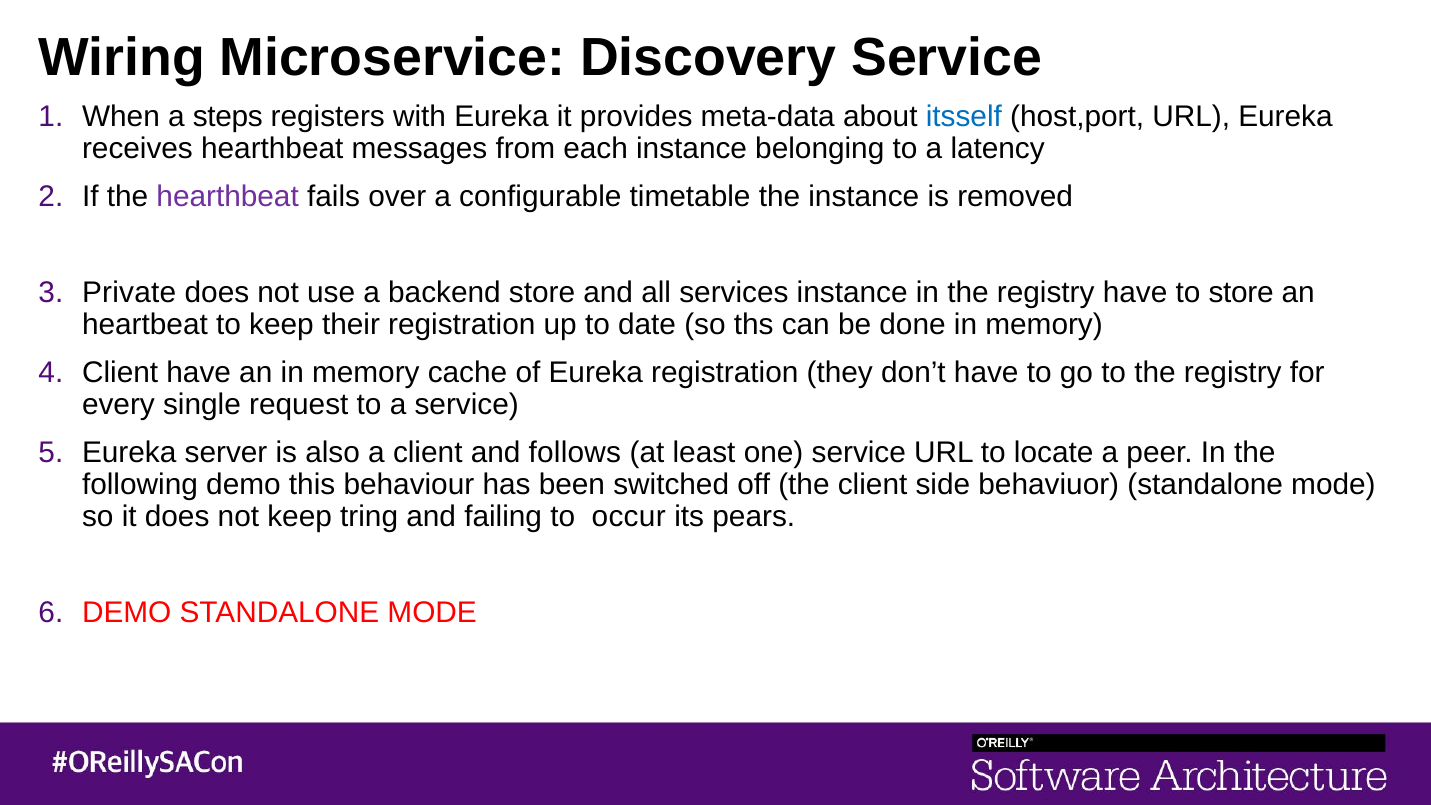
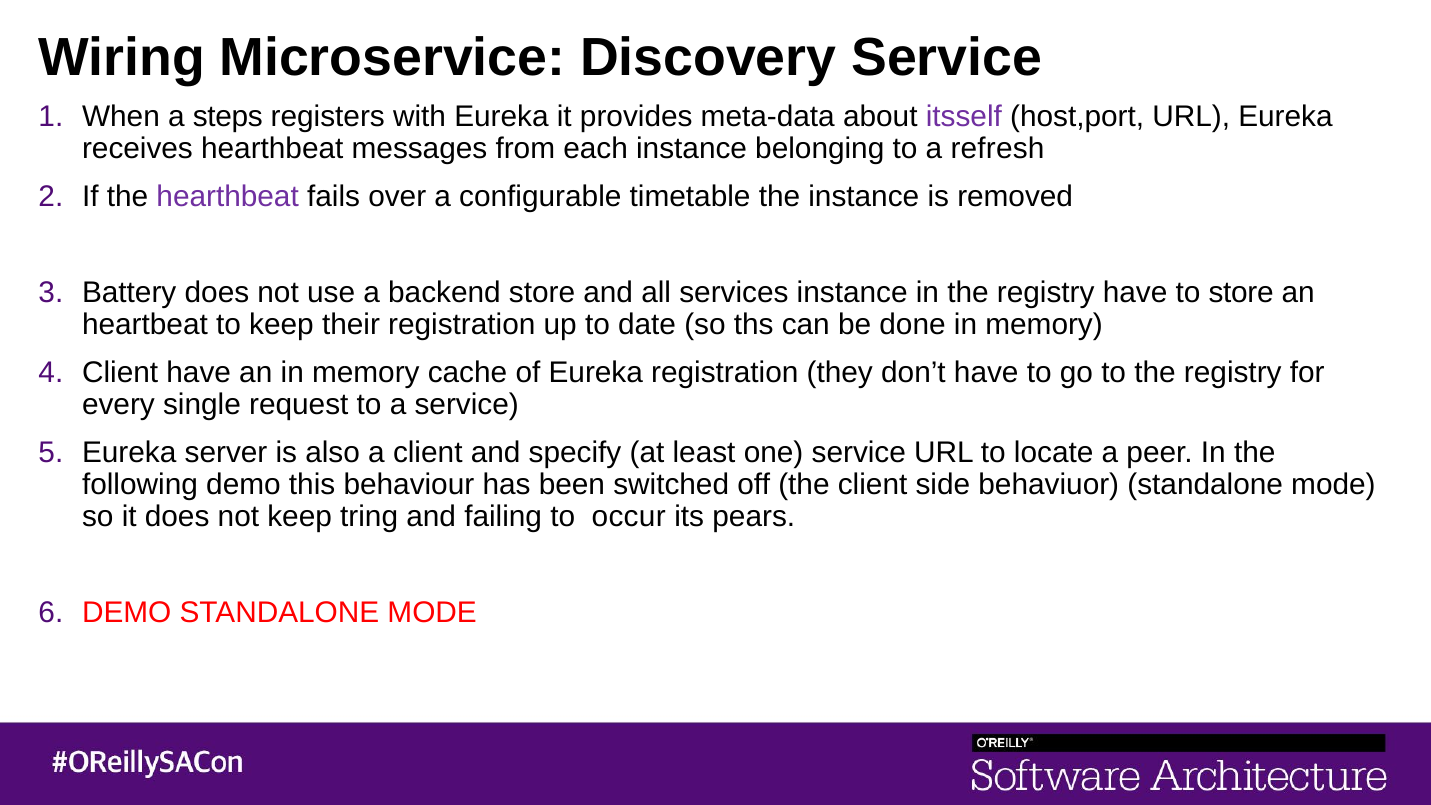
itsself colour: blue -> purple
latency: latency -> refresh
Private: Private -> Battery
follows: follows -> specify
